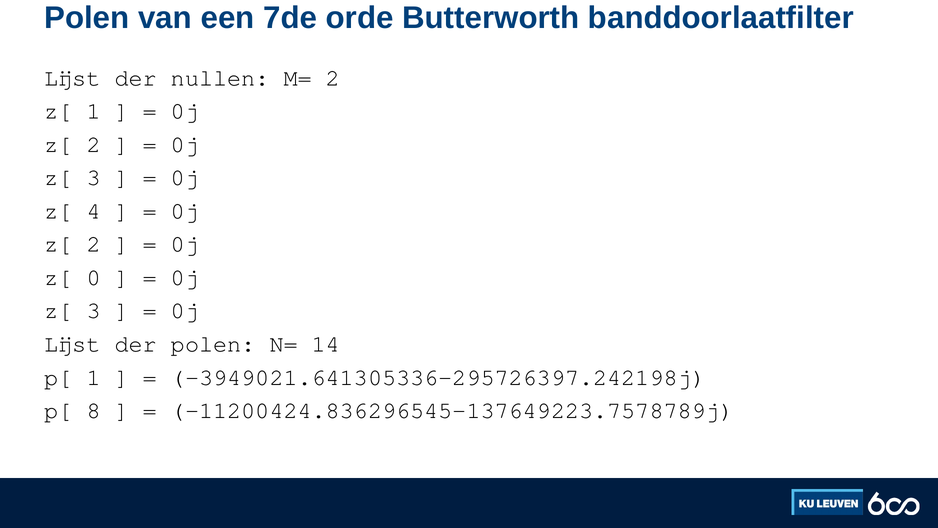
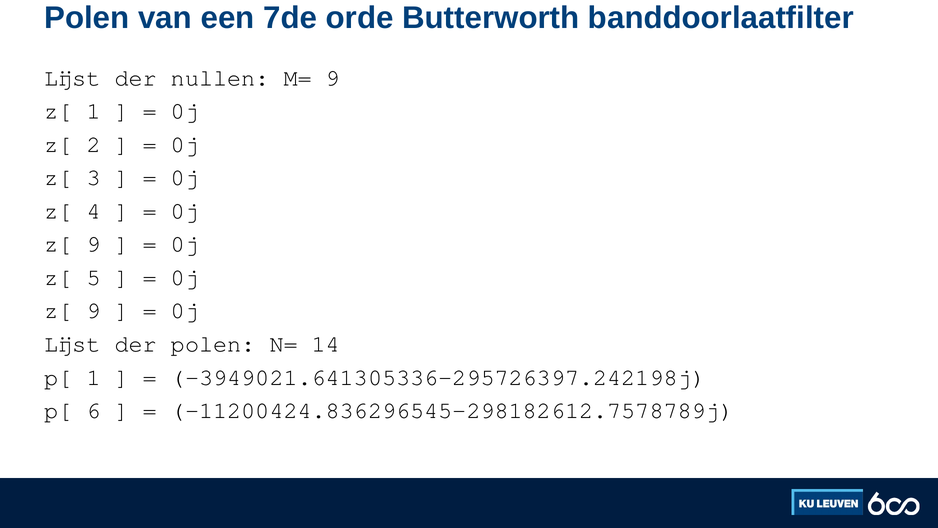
M= 2: 2 -> 9
2 at (94, 244): 2 -> 9
0: 0 -> 5
3 at (94, 311): 3 -> 9
8: 8 -> 6
-11200424.836296545-137649223.7578789j: -11200424.836296545-137649223.7578789j -> -11200424.836296545-298182612.7578789j
